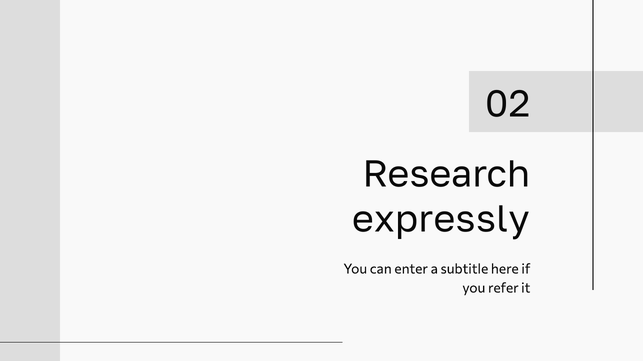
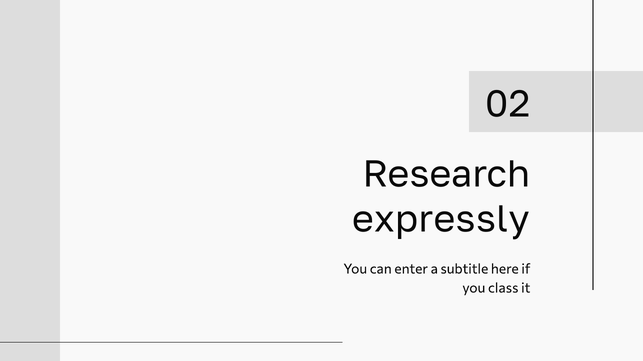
refer: refer -> class
